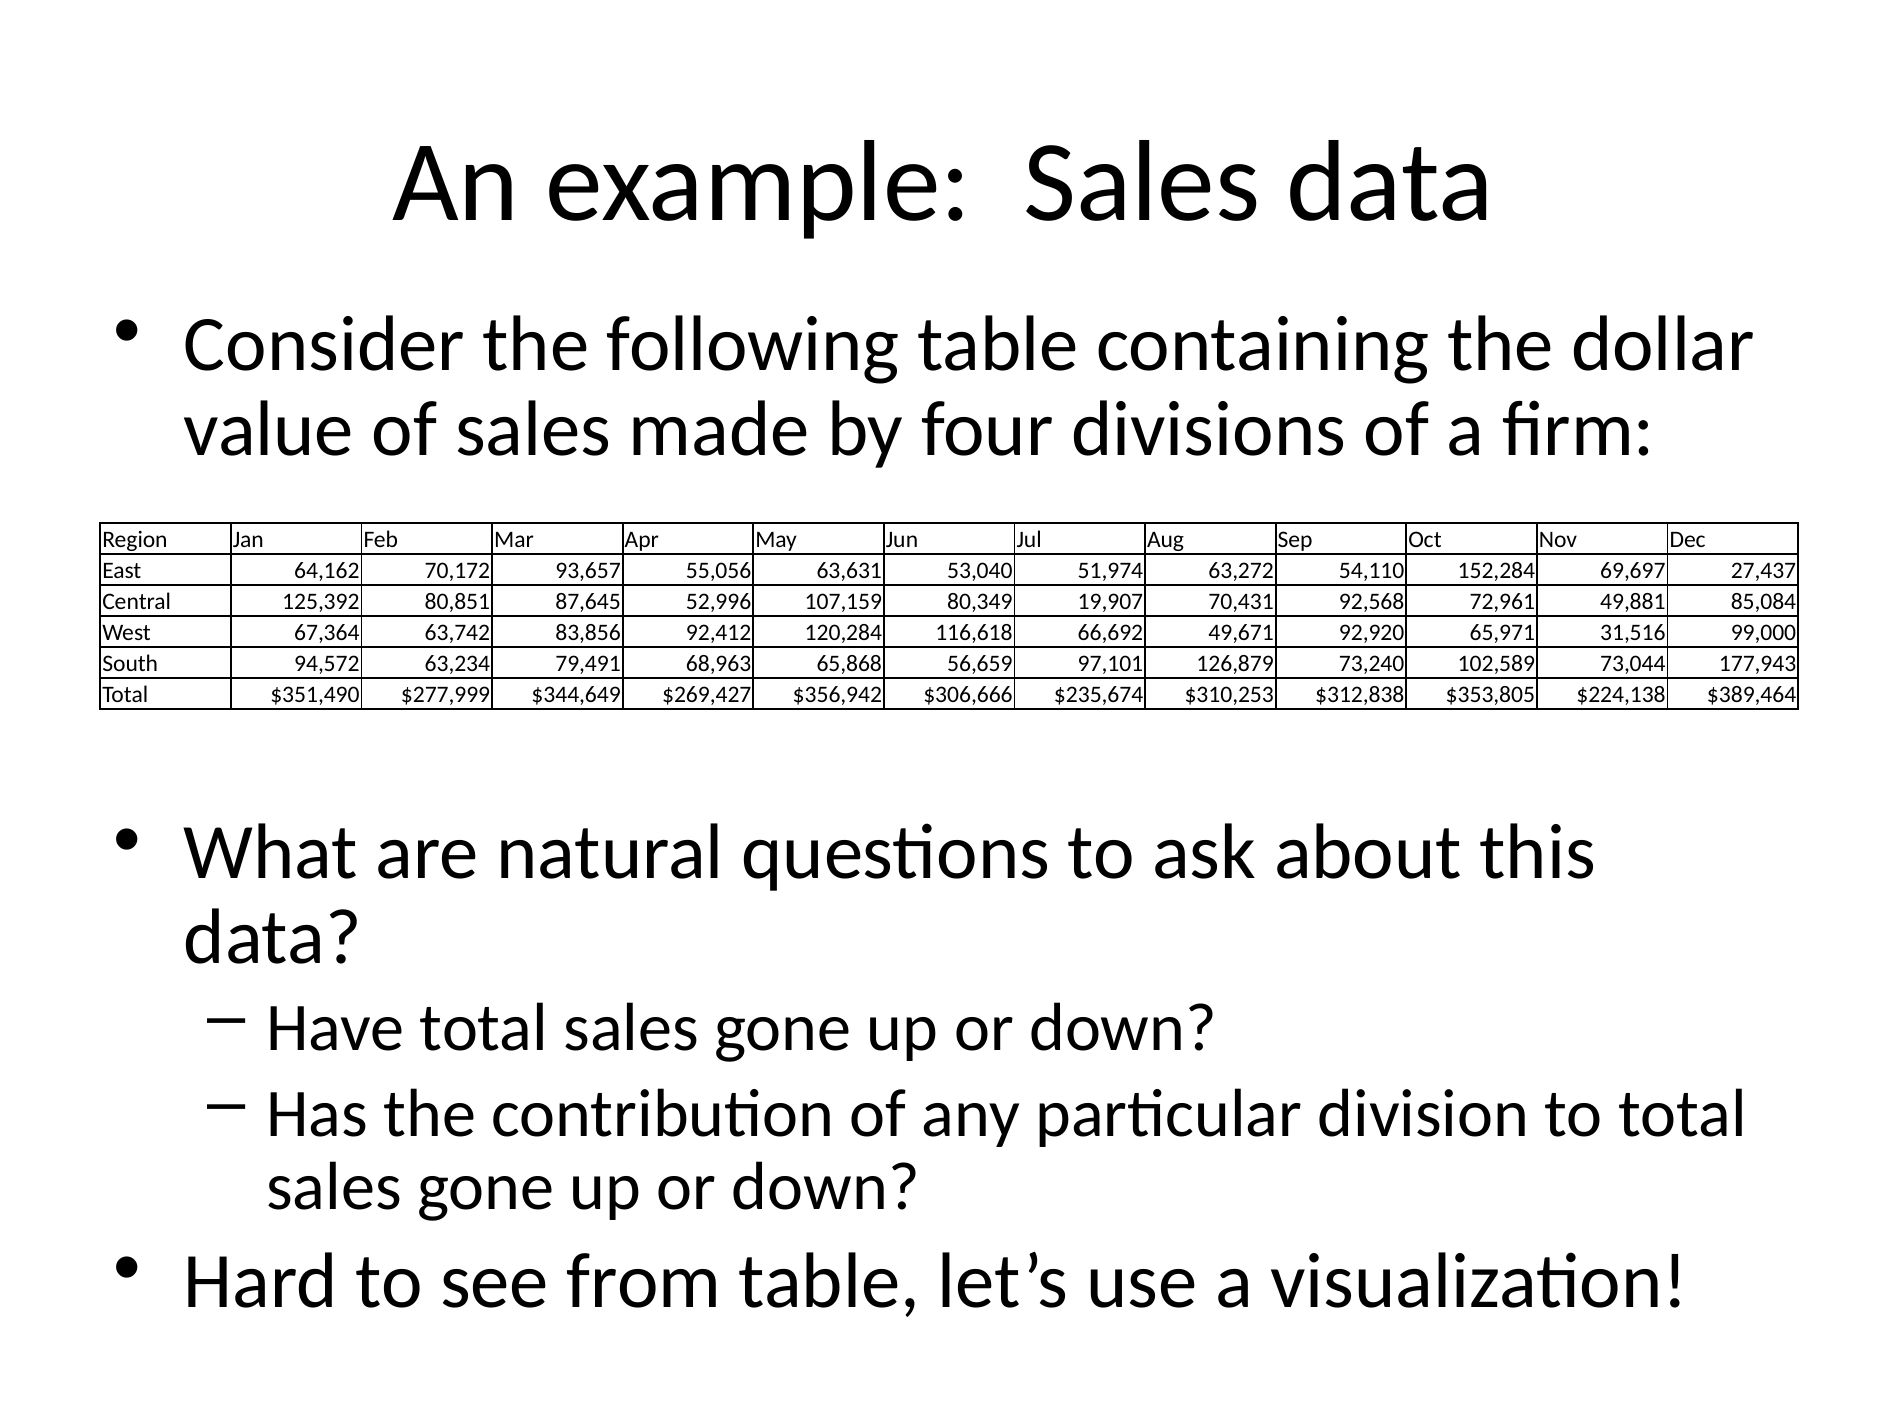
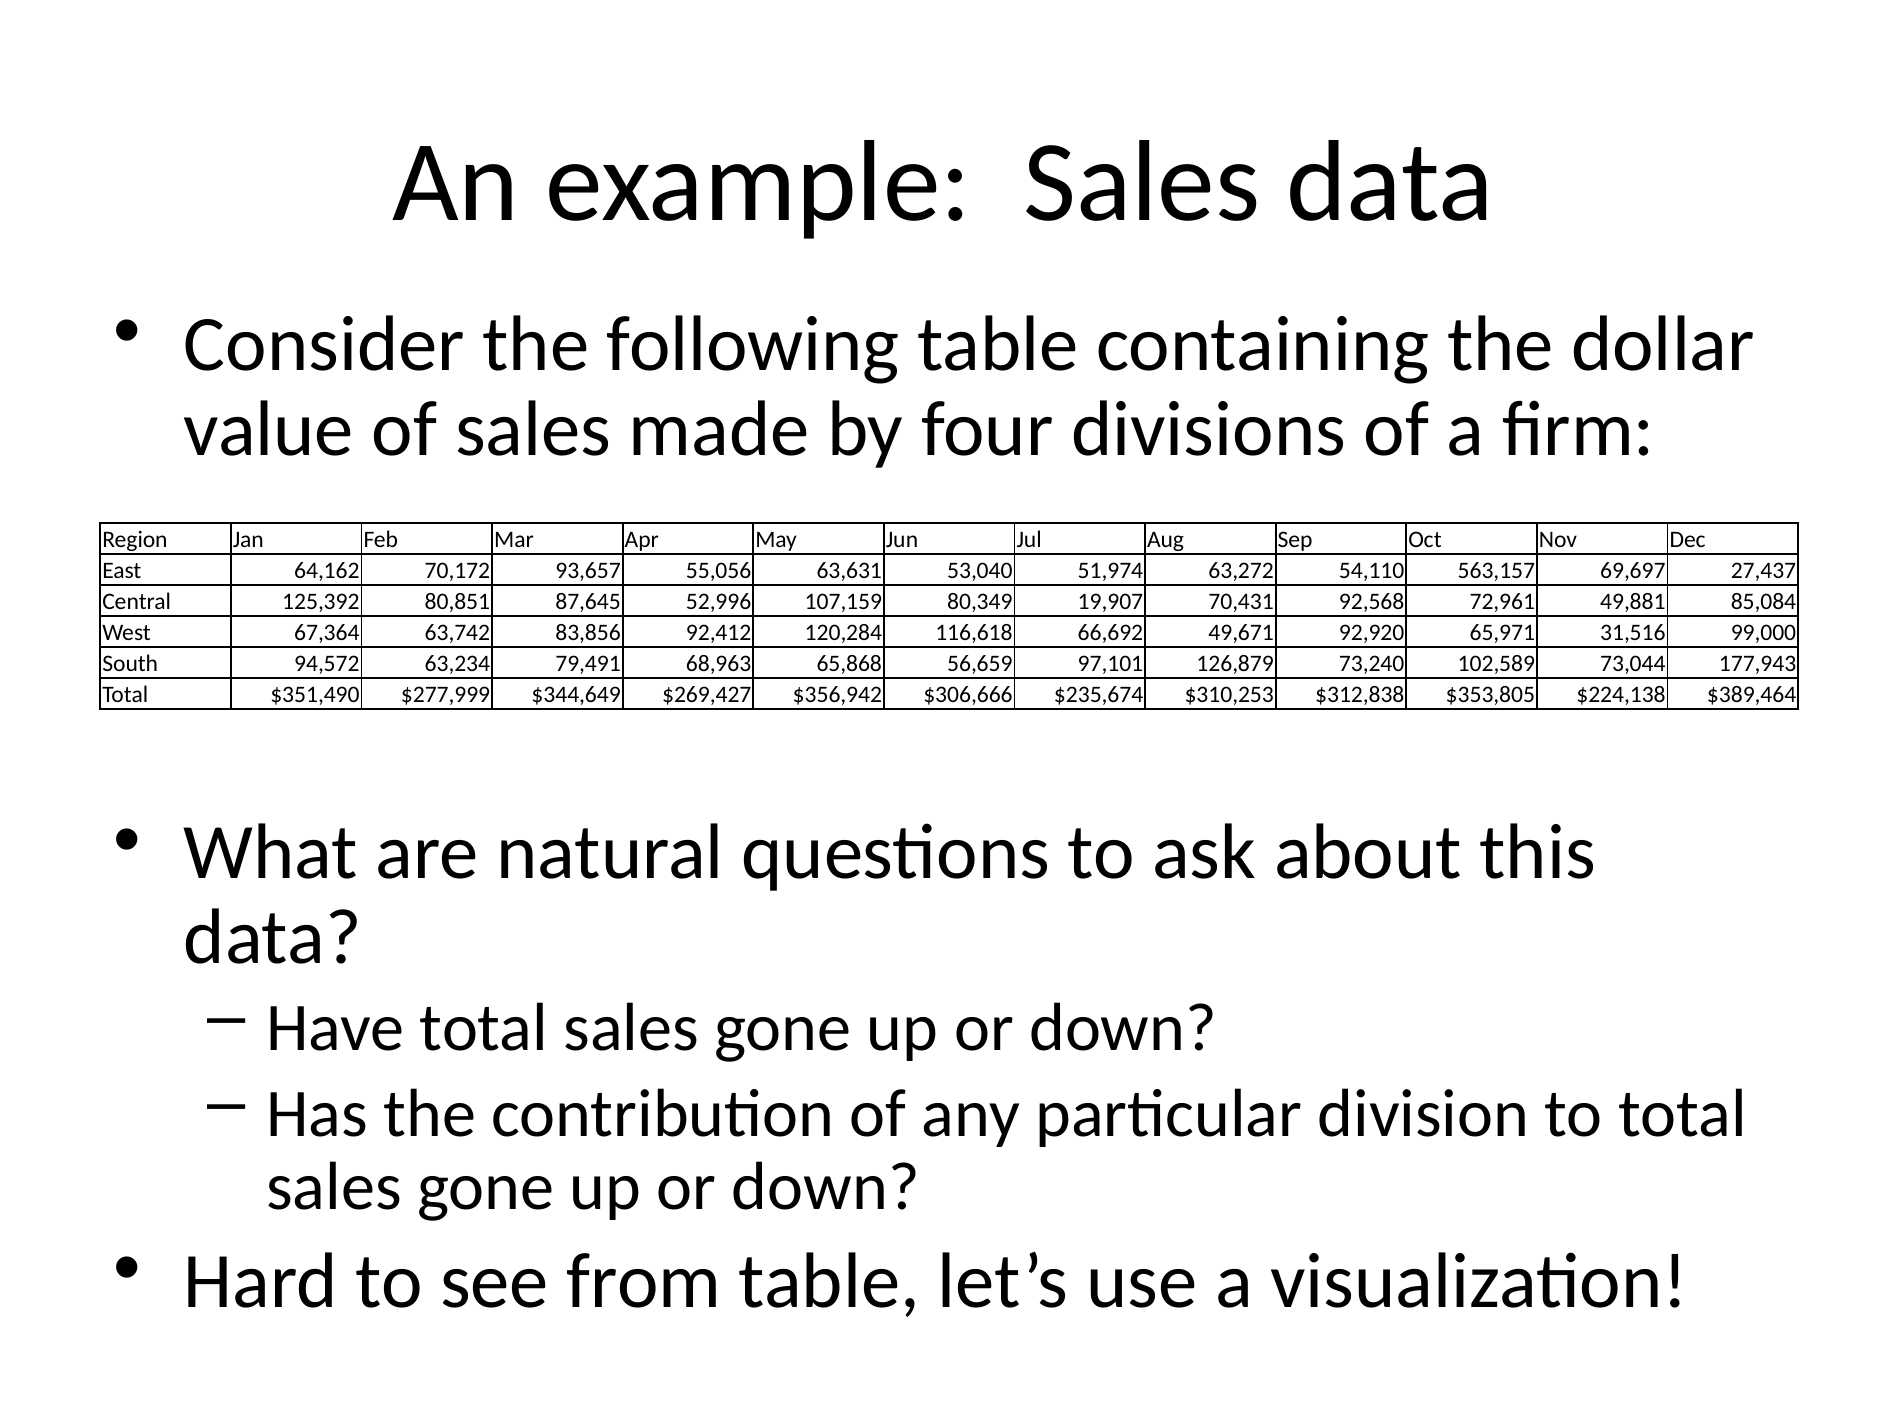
152,284: 152,284 -> 563,157
